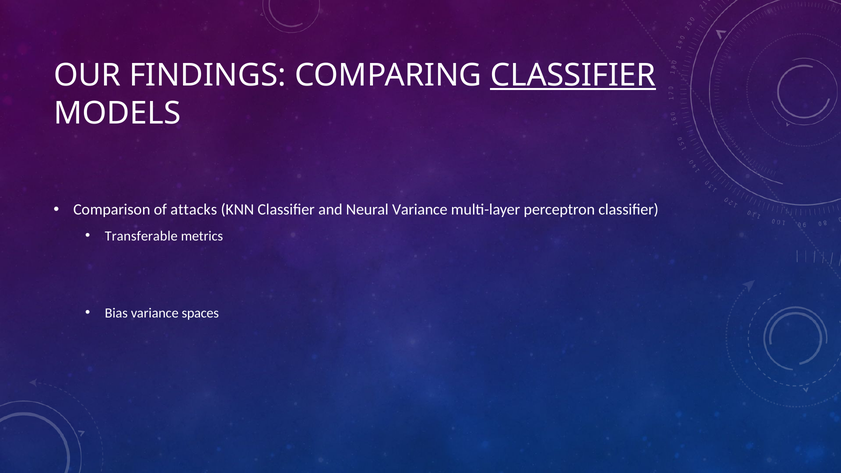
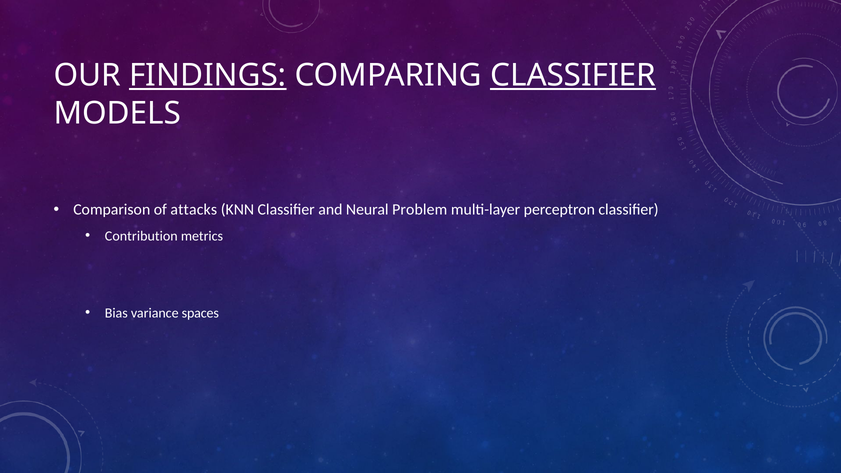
FINDINGS underline: none -> present
Neural Variance: Variance -> Problem
Transferable: Transferable -> Contribution
